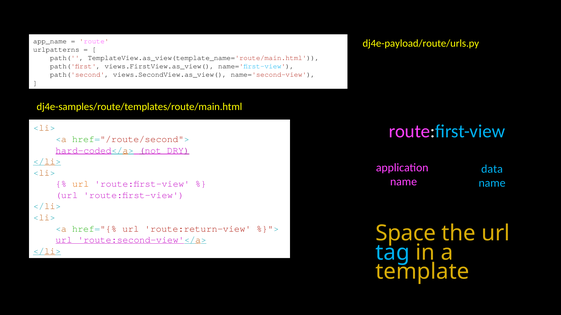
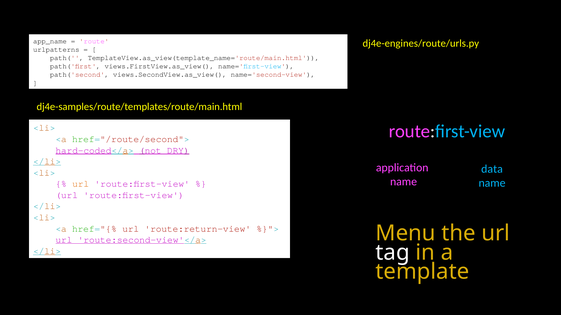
dj4e-payload/route/urls.py: dj4e-payload/route/urls.py -> dj4e-engines/route/urls.py
Space: Space -> Menu
tag colour: light blue -> white
